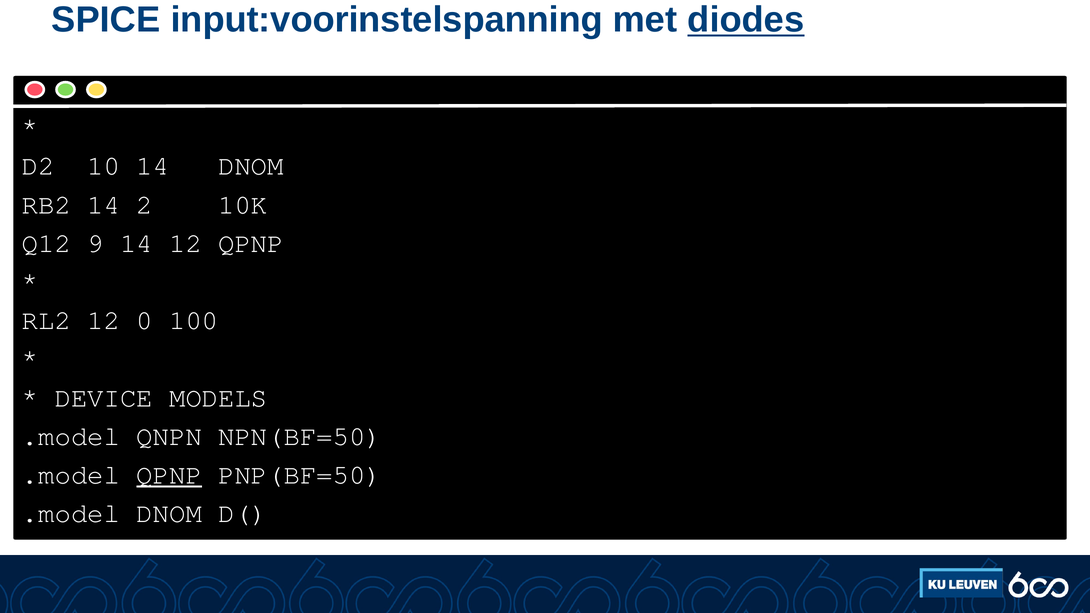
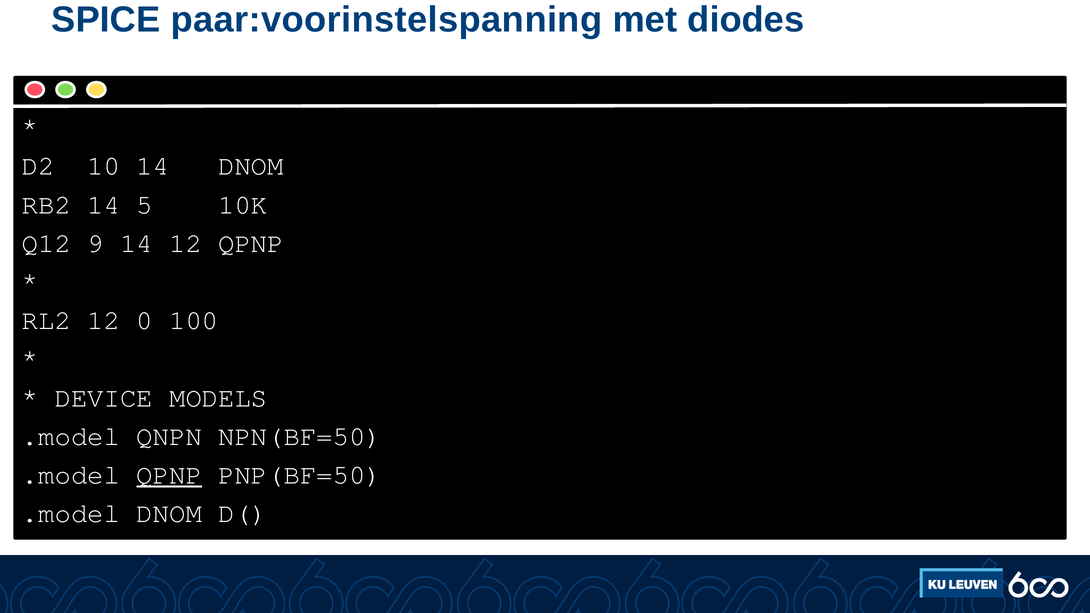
input:voorinstelspanning: input:voorinstelspanning -> paar:voorinstelspanning
diodes underline: present -> none
2: 2 -> 5
